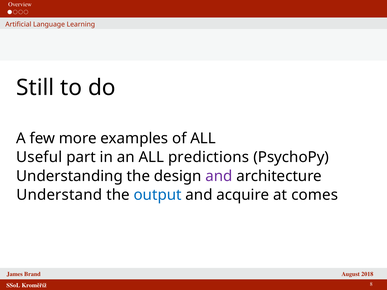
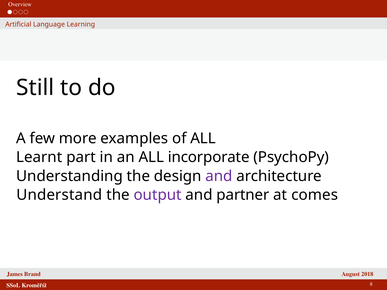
Useful: Useful -> Learnt
predictions: predictions -> incorporate
output colour: blue -> purple
acquire: acquire -> partner
